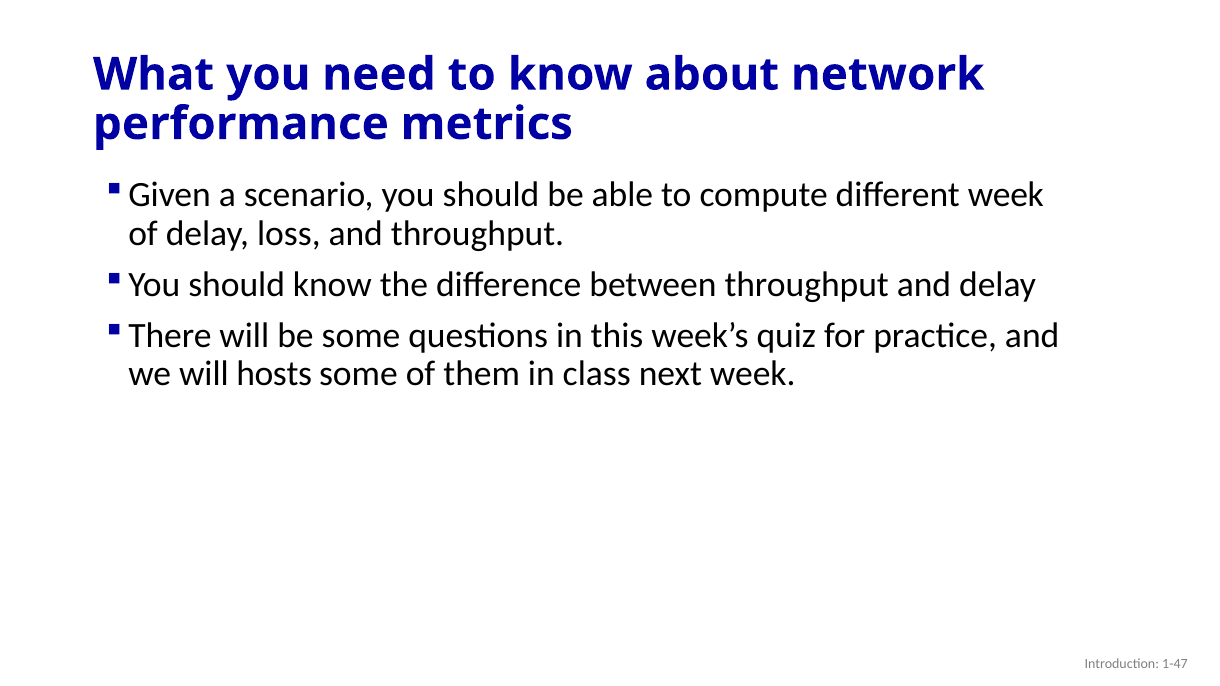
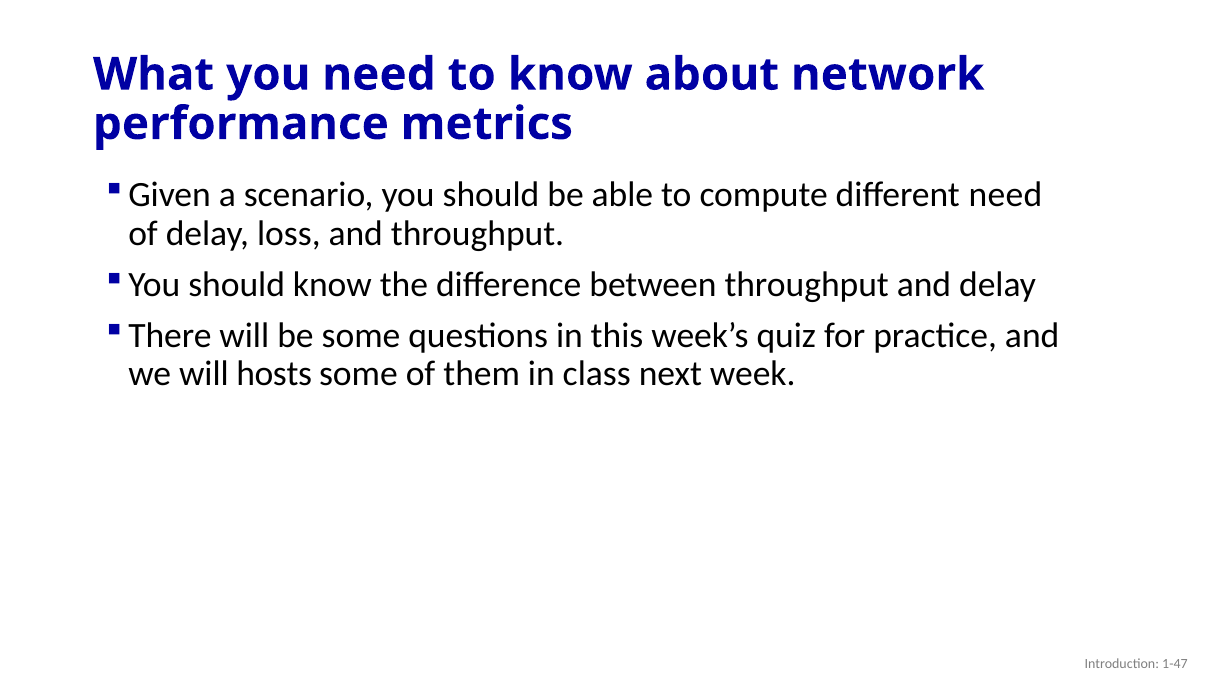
different week: week -> need
